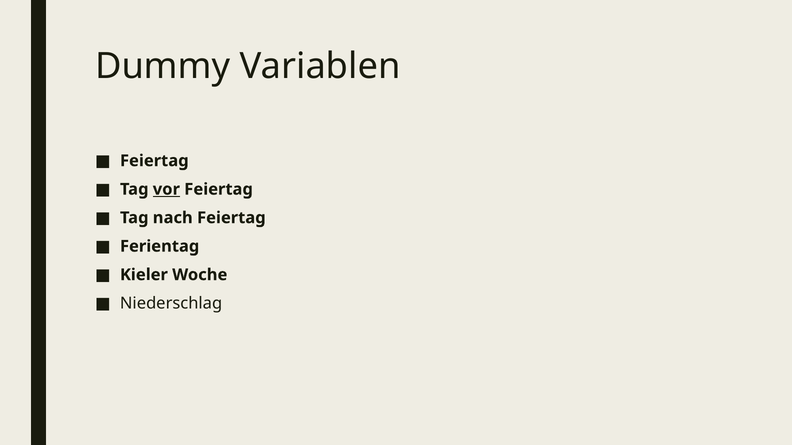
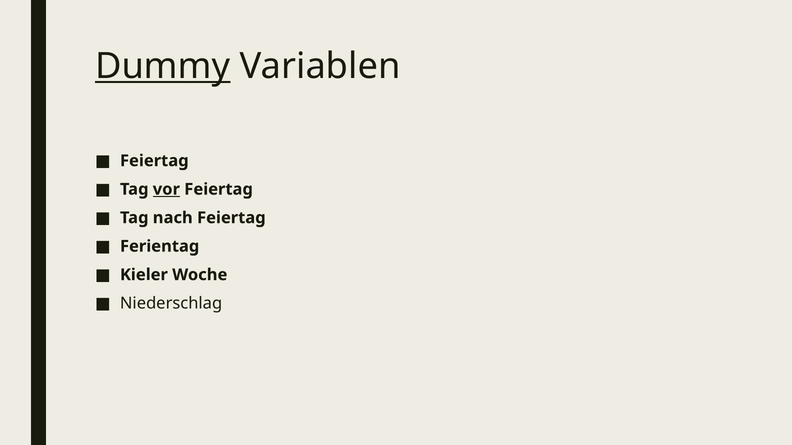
Dummy underline: none -> present
